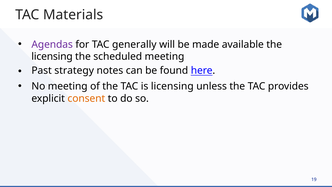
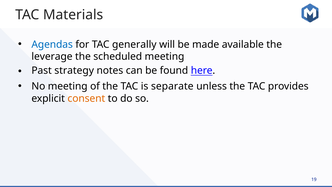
Agendas colour: purple -> blue
licensing at (52, 57): licensing -> leverage
is licensing: licensing -> separate
